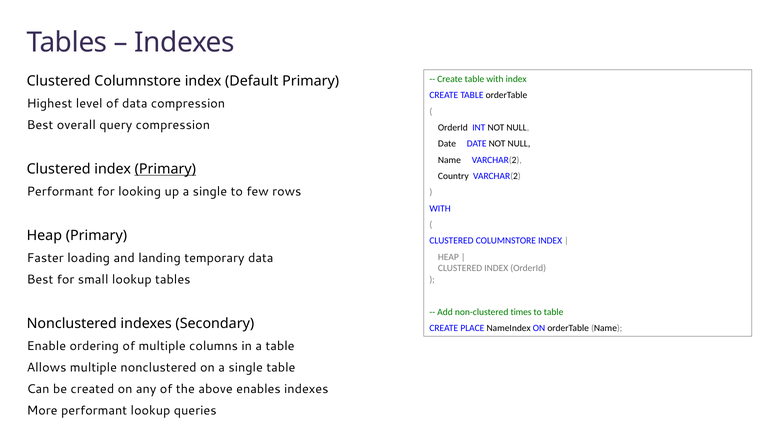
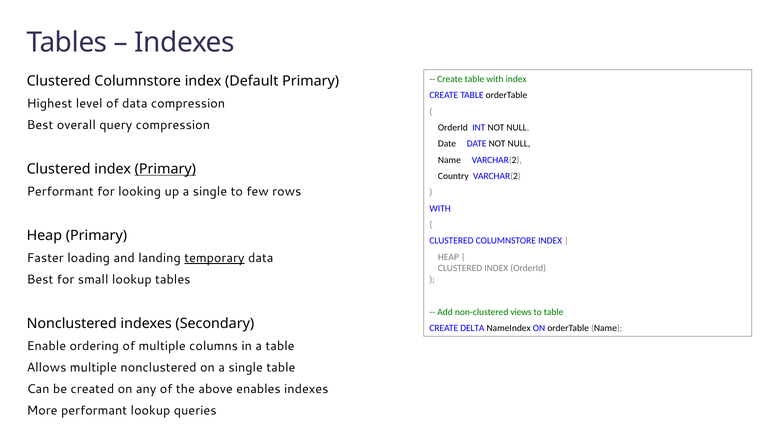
temporary underline: none -> present
times: times -> views
PLACE: PLACE -> DELTA
